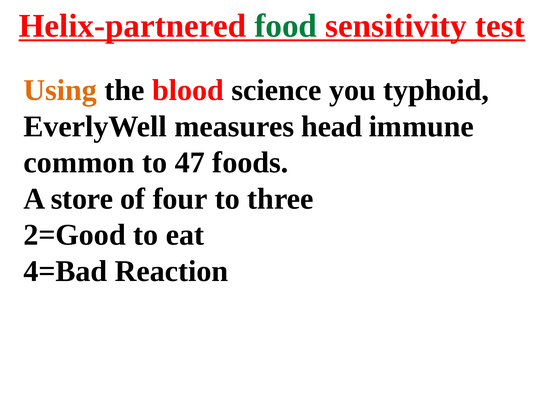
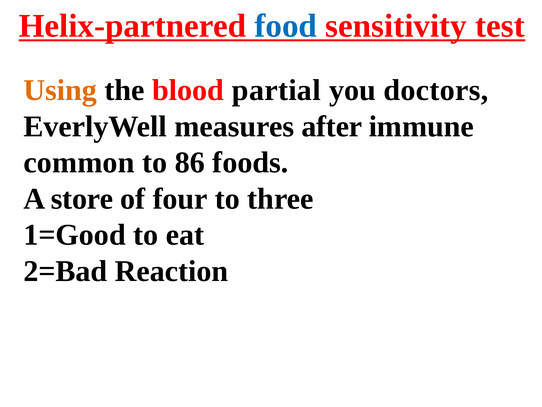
food colour: green -> blue
science: science -> partial
typhoid: typhoid -> doctors
head: head -> after
47: 47 -> 86
2=Good: 2=Good -> 1=Good
4=Bad: 4=Bad -> 2=Bad
